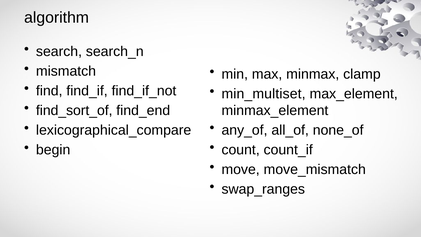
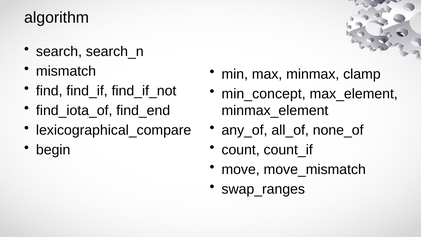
min_multiset: min_multiset -> min_concept
find_sort_of: find_sort_of -> find_iota_of
